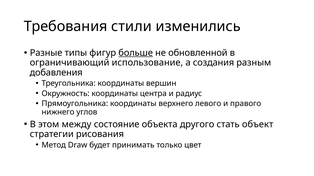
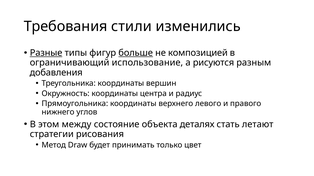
Разные underline: none -> present
обновленной: обновленной -> композицией
создания: создания -> рисуются
другого: другого -> деталях
объект: объект -> летают
